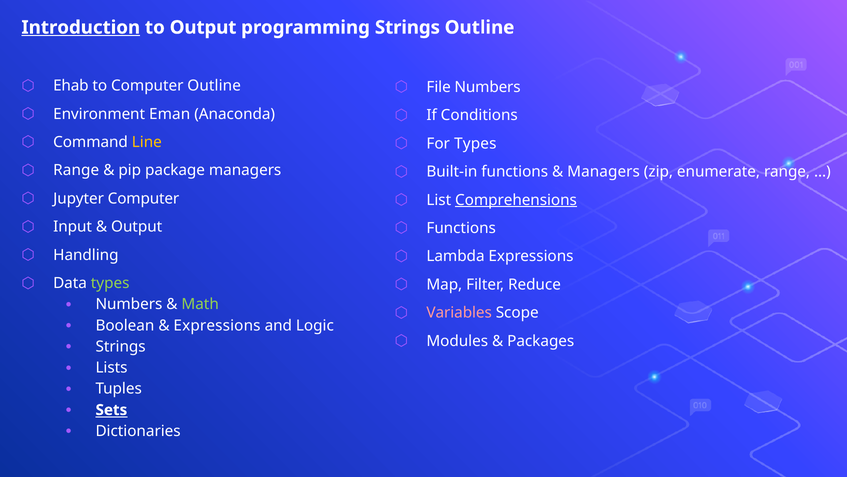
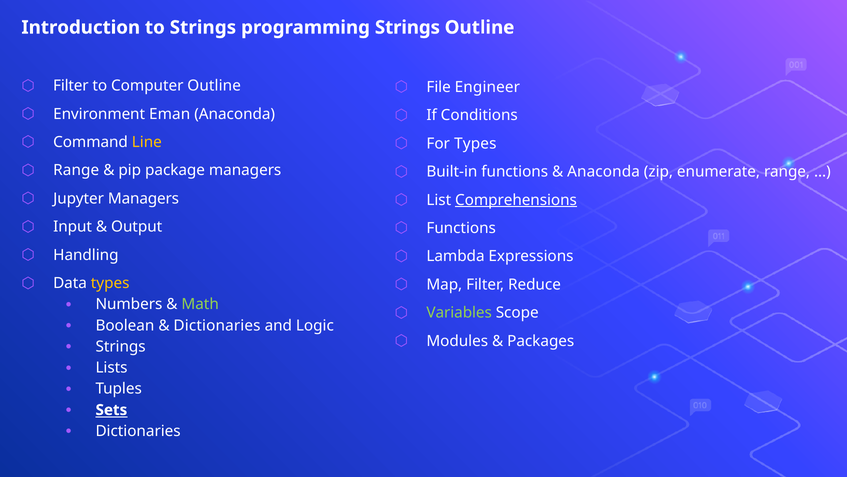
Introduction underline: present -> none
to Output: Output -> Strings
Ehab at (71, 86): Ehab -> Filter
File Numbers: Numbers -> Engineer
Managers at (604, 172): Managers -> Anaconda
Jupyter Computer: Computer -> Managers
types at (110, 283) colour: light green -> yellow
Variables colour: pink -> light green
Expressions at (217, 325): Expressions -> Dictionaries
